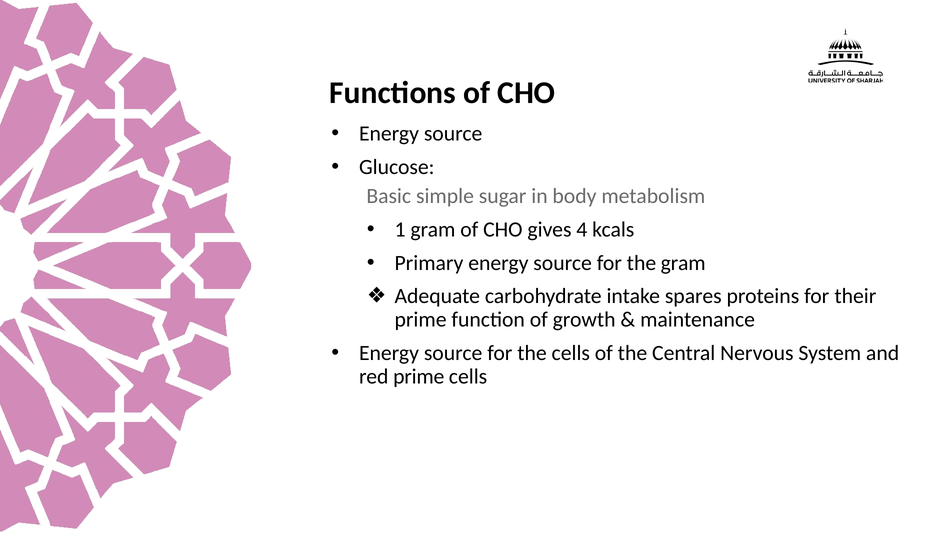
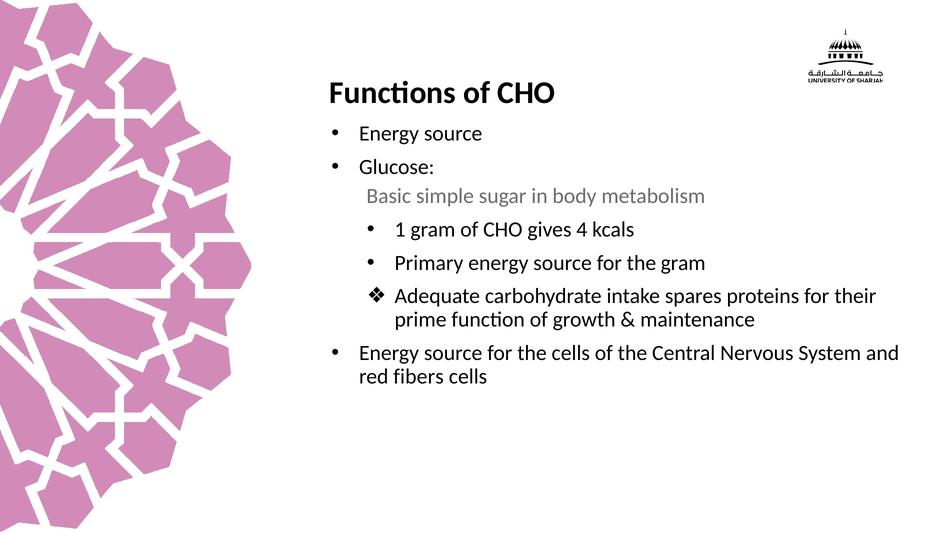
red prime: prime -> fibers
